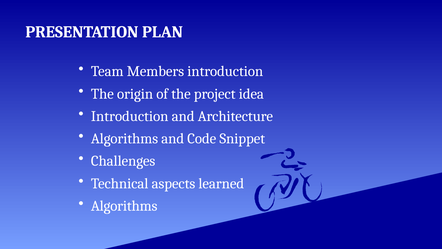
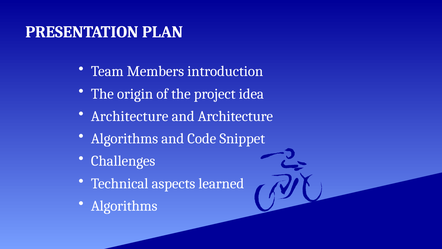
Introduction at (130, 116): Introduction -> Architecture
